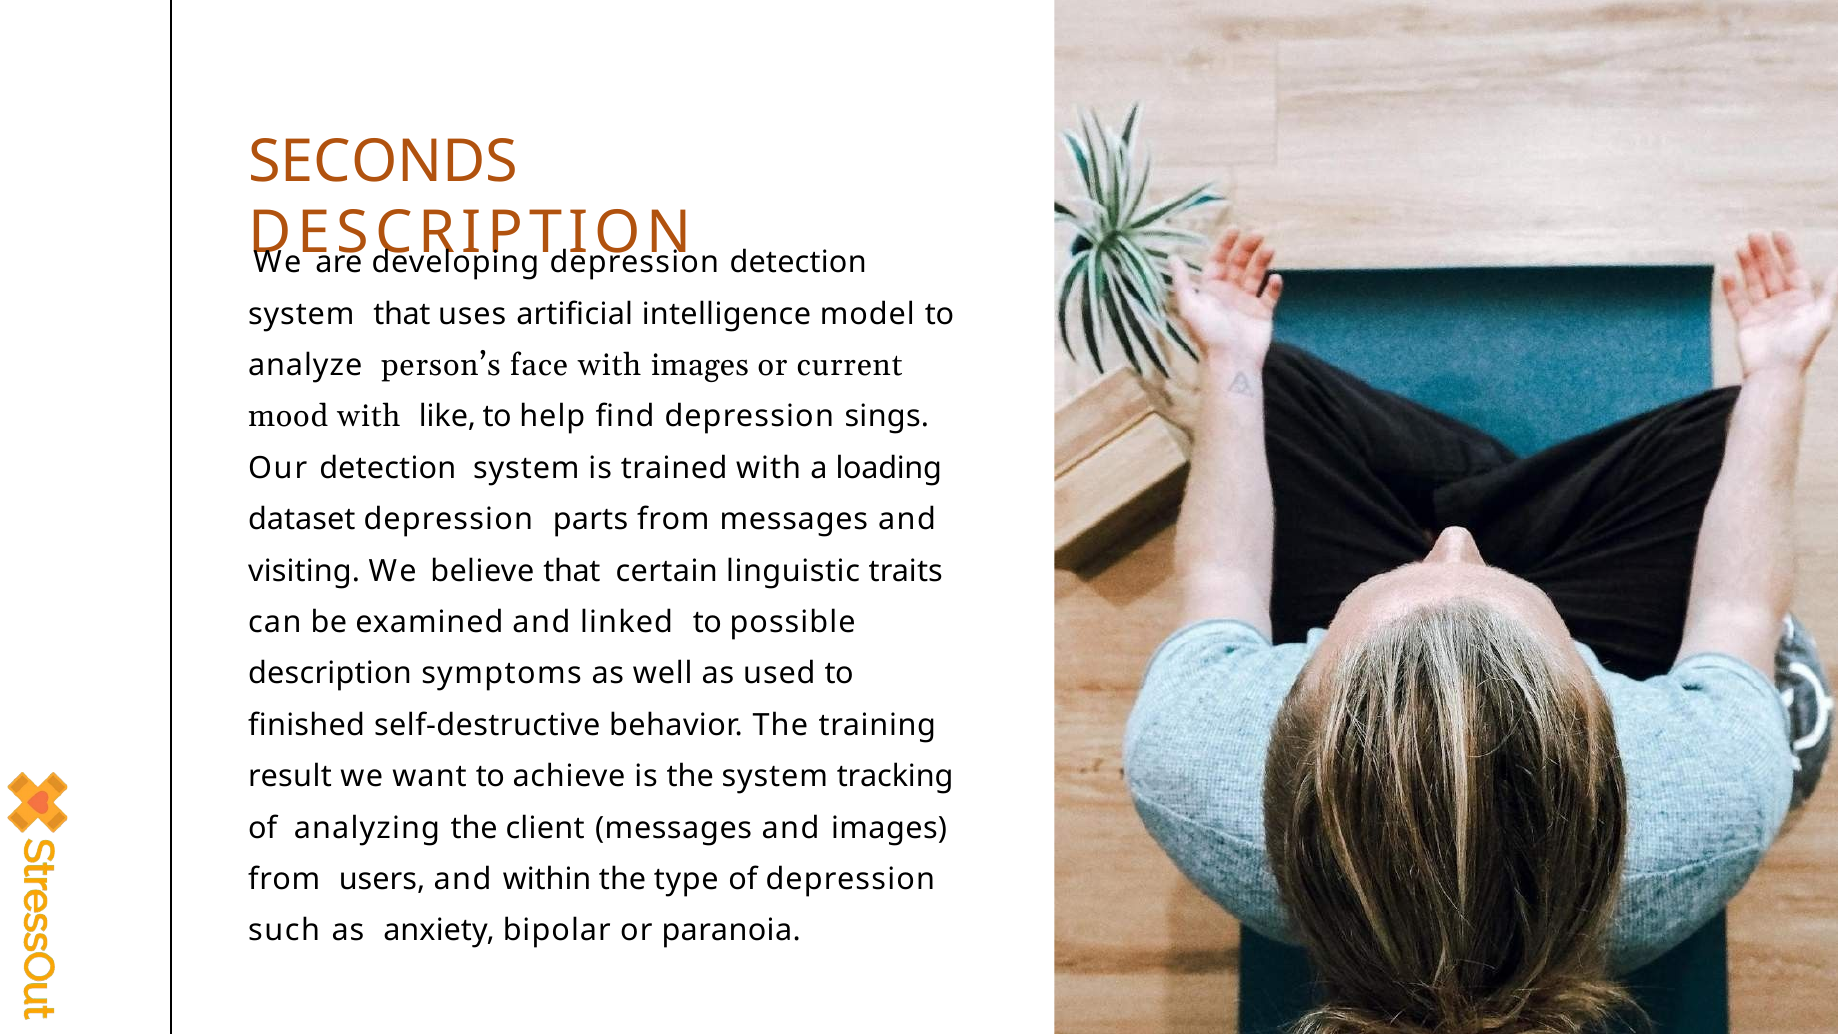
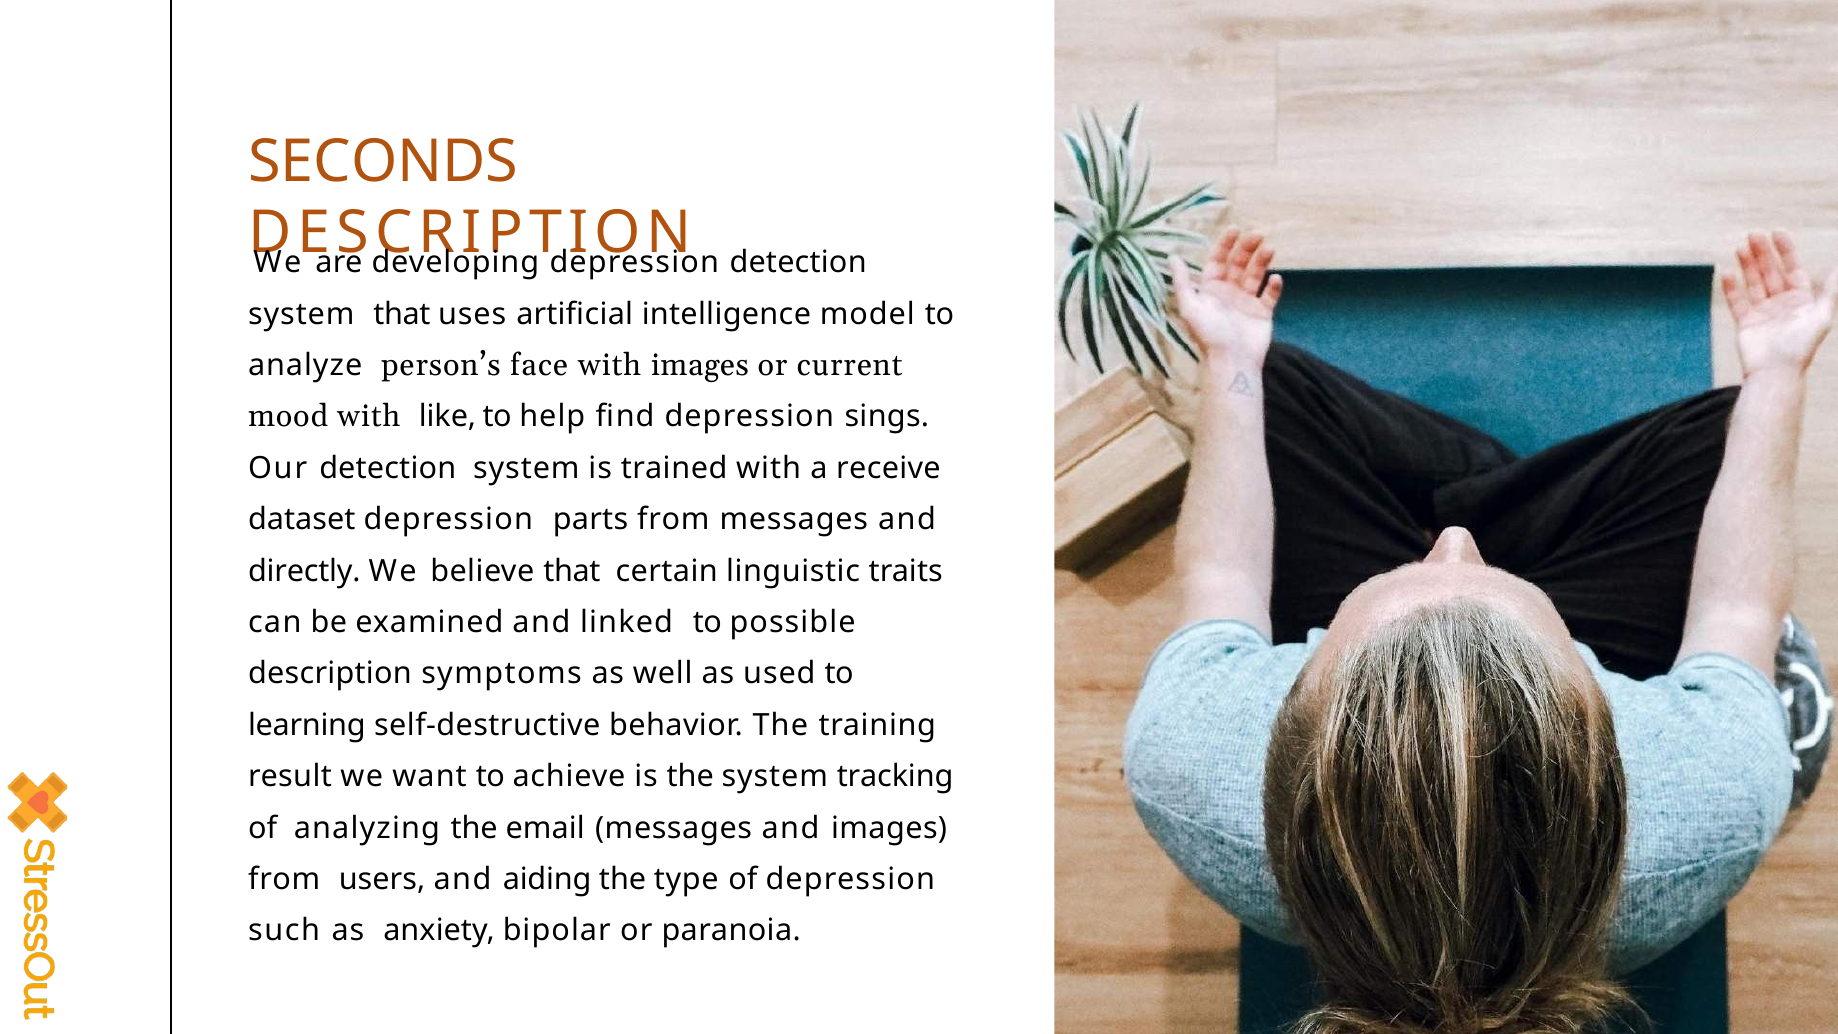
loading: loading -> receive
visiting: visiting -> directly
finished: finished -> learning
client: client -> email
within: within -> aiding
